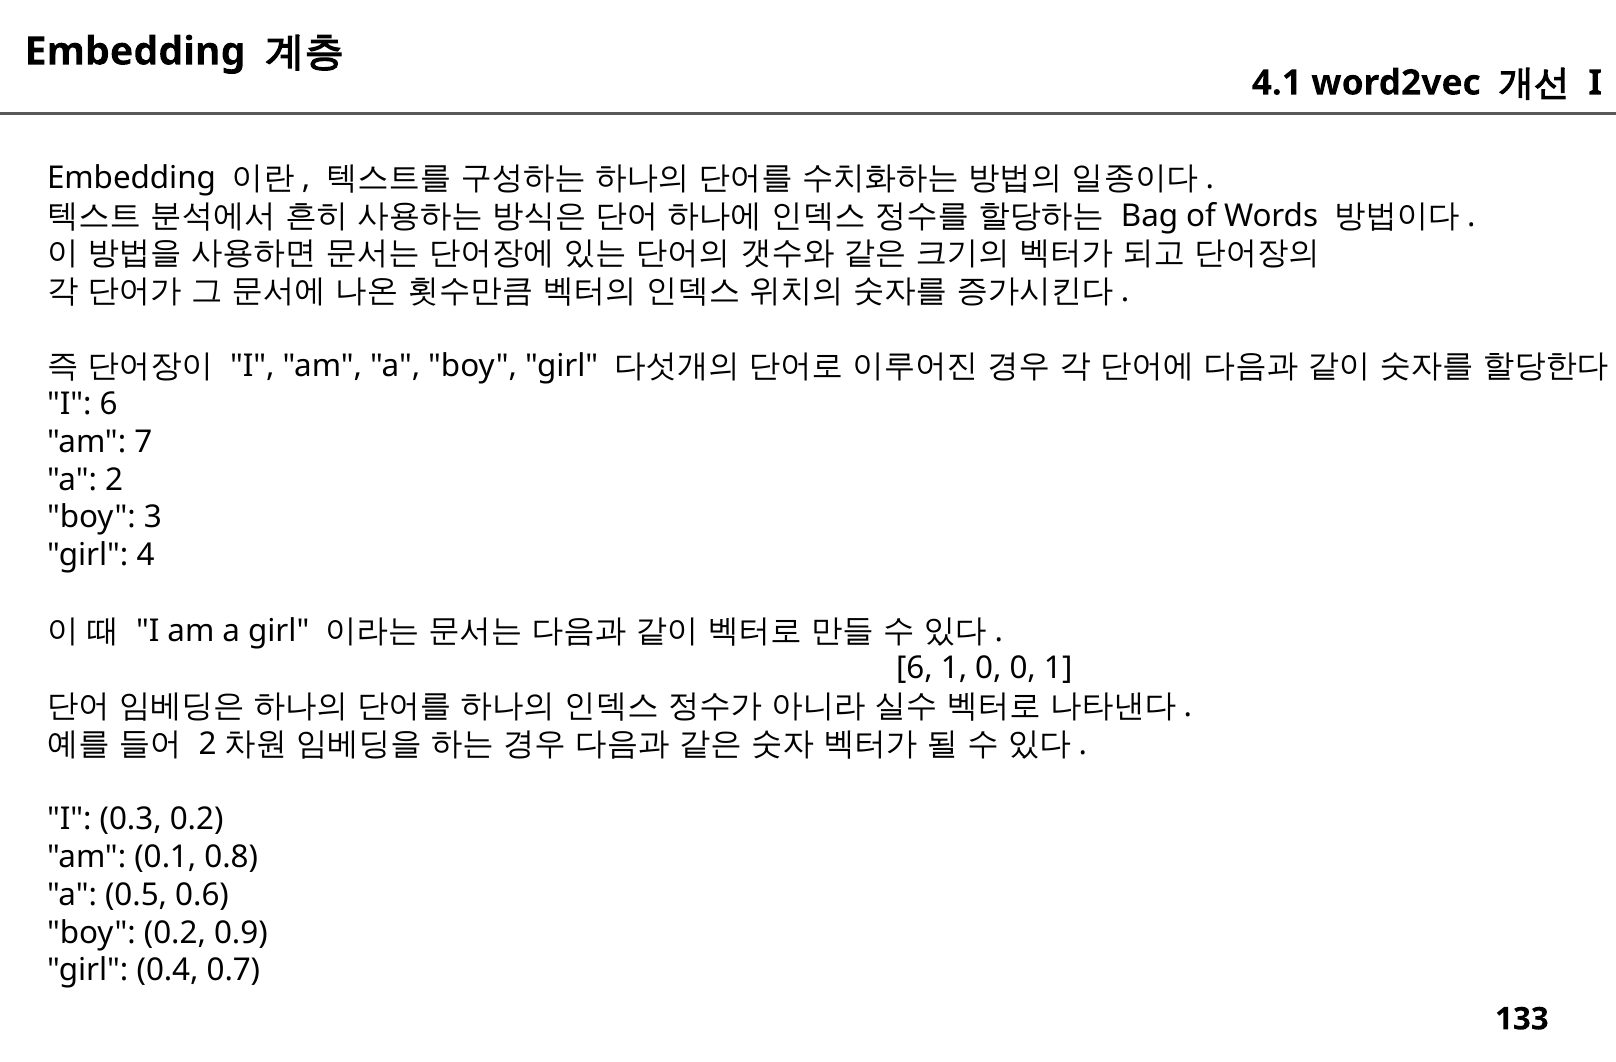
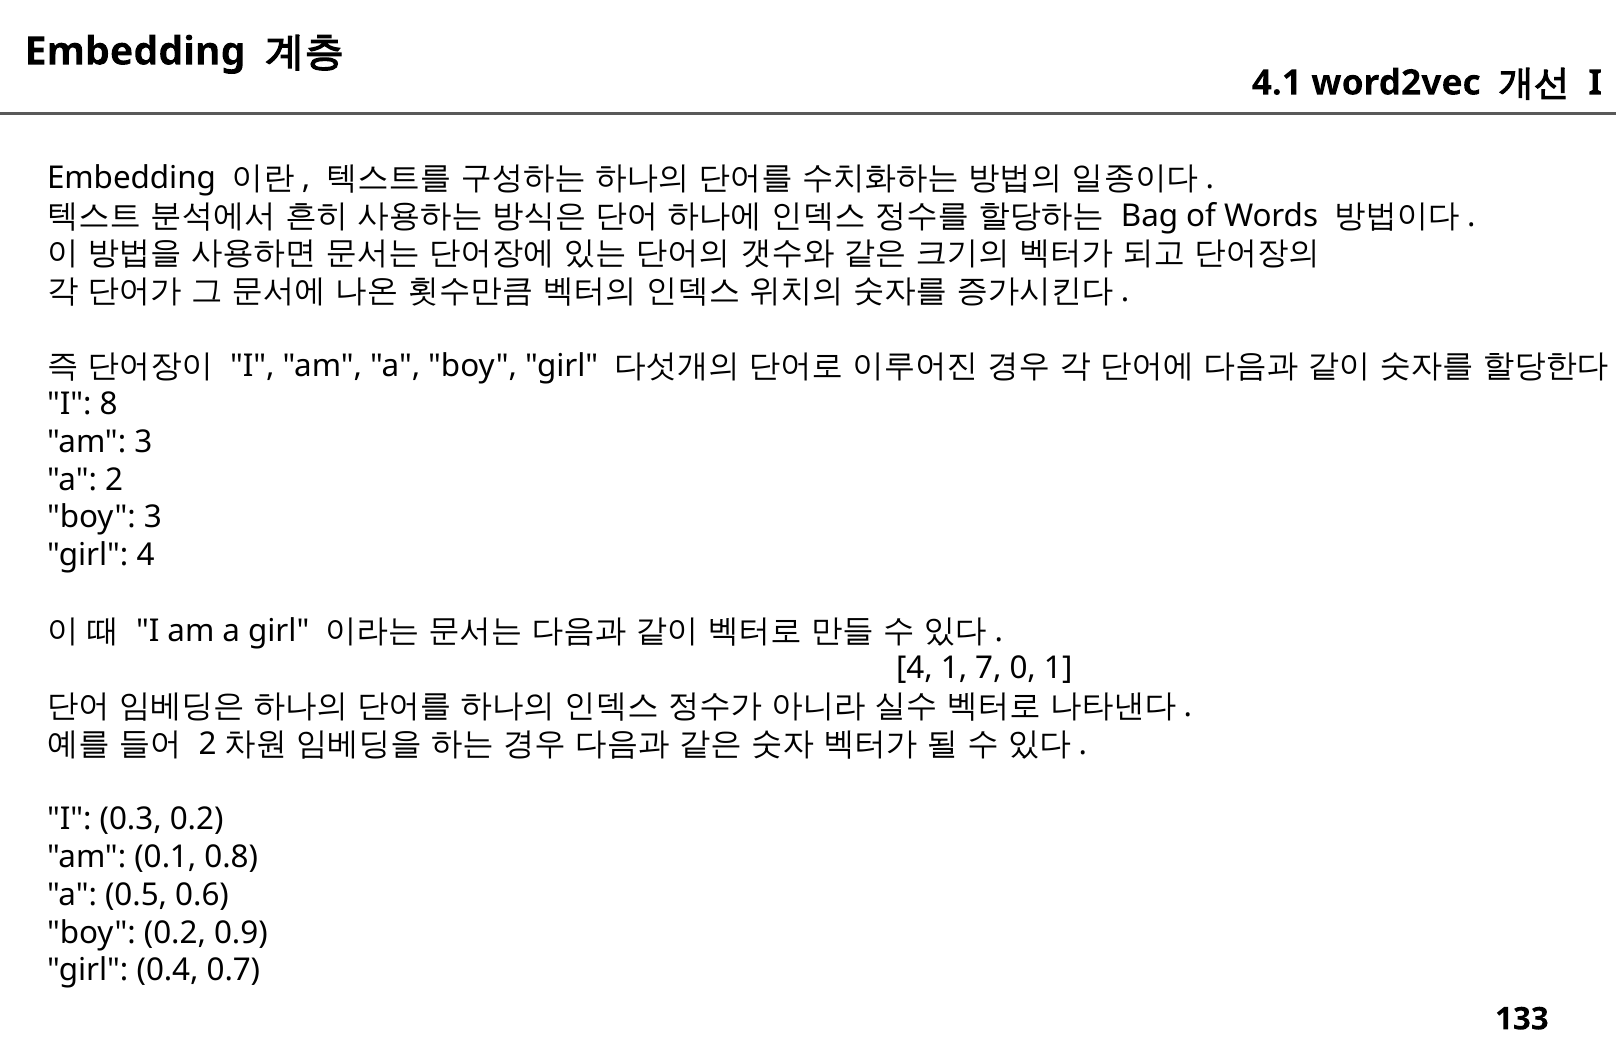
I 6: 6 -> 8
am 7: 7 -> 3
6 at (915, 668): 6 -> 4
1 0: 0 -> 7
